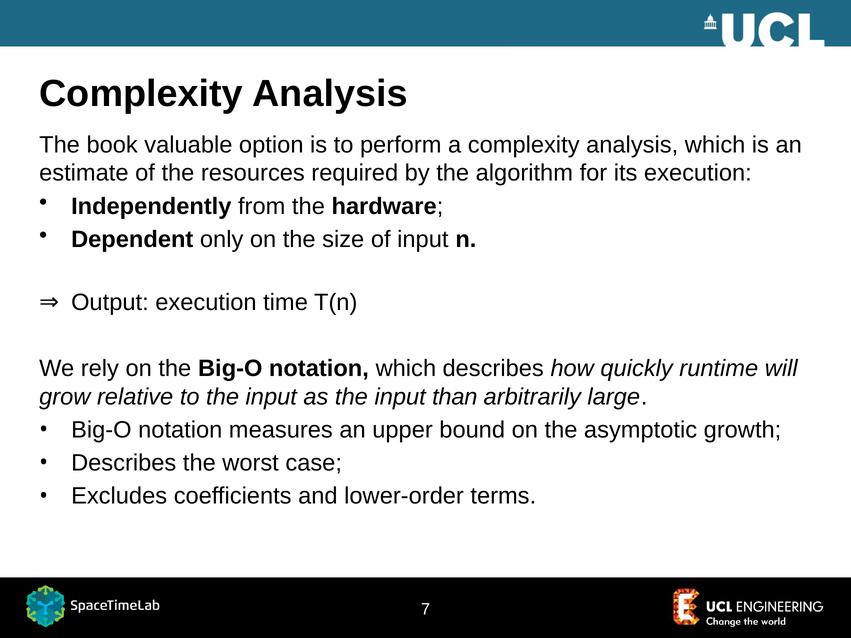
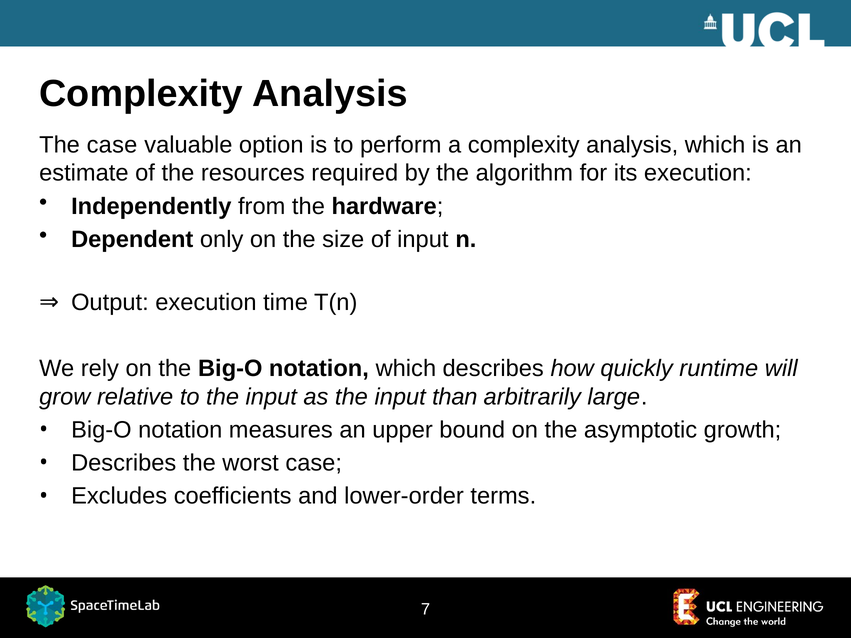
The book: book -> case
